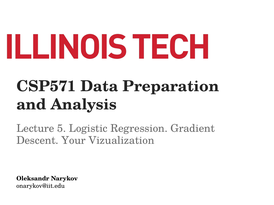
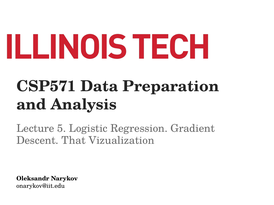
Your: Your -> That
